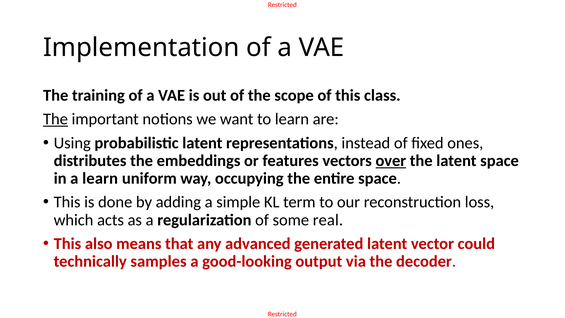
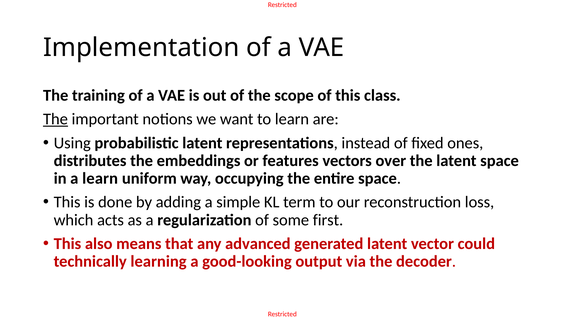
over underline: present -> none
real: real -> first
samples: samples -> learning
